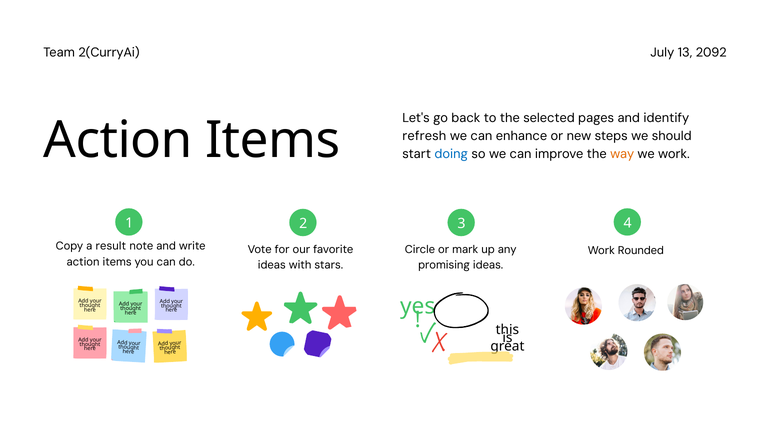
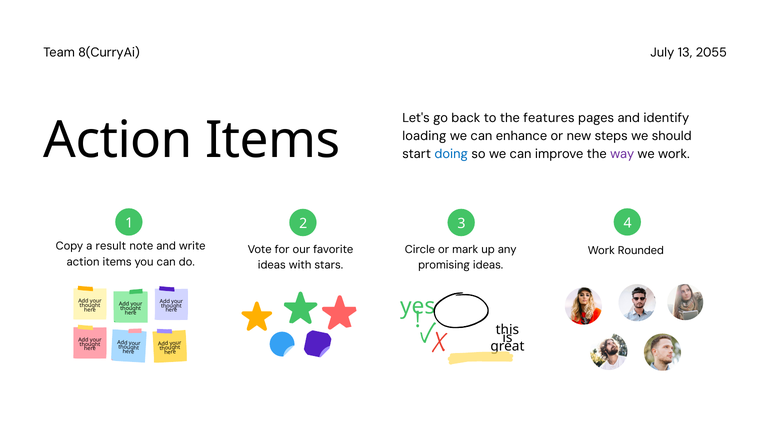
2(CurryAi: 2(CurryAi -> 8(CurryAi
2092: 2092 -> 2055
selected: selected -> features
refresh: refresh -> loading
way colour: orange -> purple
